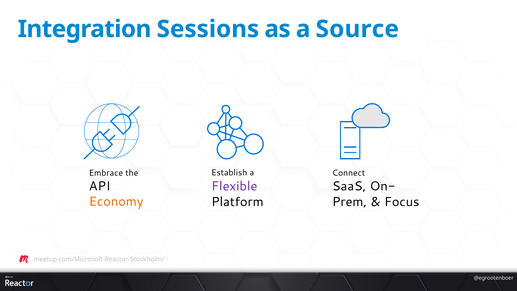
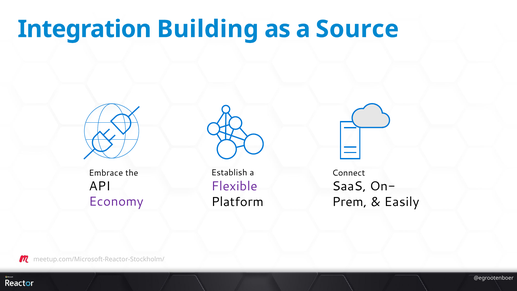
Sessions: Sessions -> Building
Economy colour: orange -> purple
Focus: Focus -> Easily
